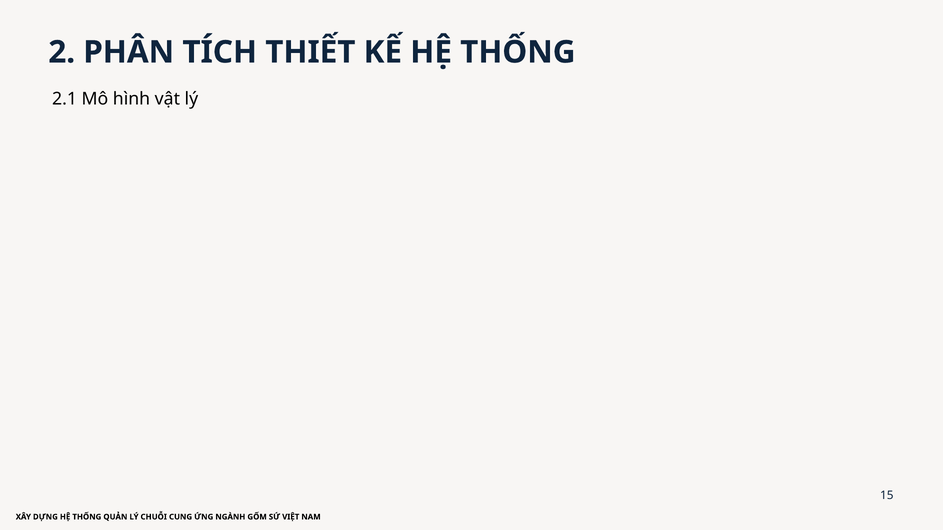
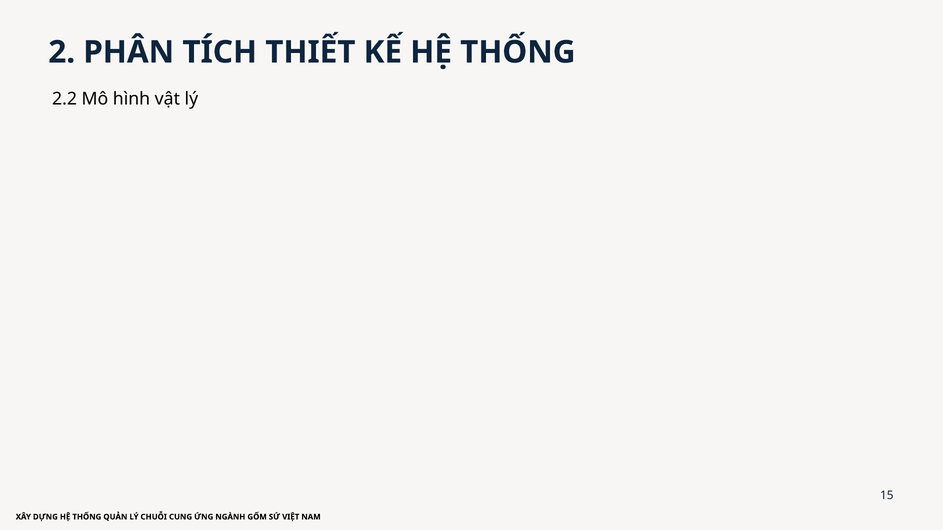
2.1: 2.1 -> 2.2
